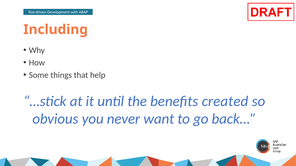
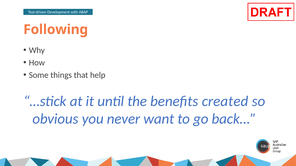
Including: Including -> Following
